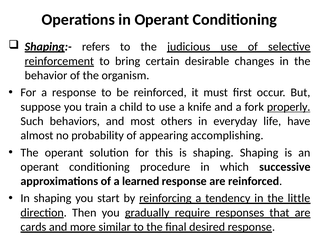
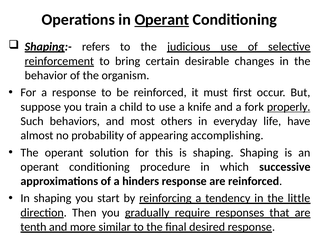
Operant at (162, 20) underline: none -> present
learned: learned -> hinders
cards: cards -> tenth
